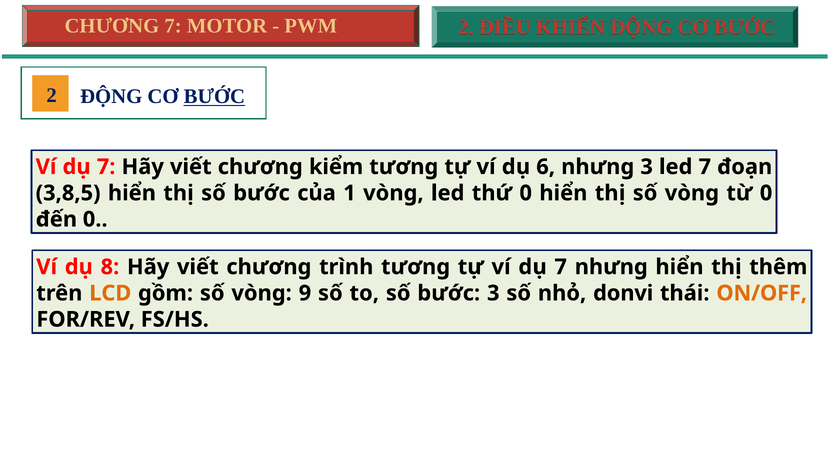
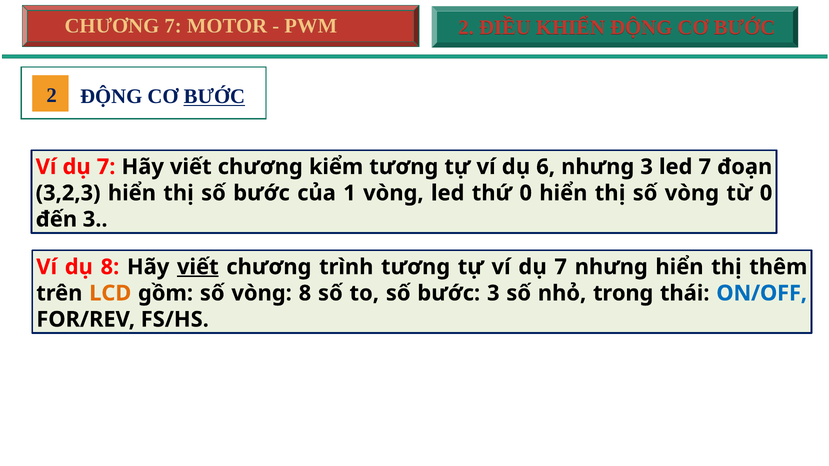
3,8,5: 3,8,5 -> 3,2,3
đến 0: 0 -> 3
viết at (198, 267) underline: none -> present
vòng 9: 9 -> 8
donvi: donvi -> trong
ON/OFF colour: orange -> blue
